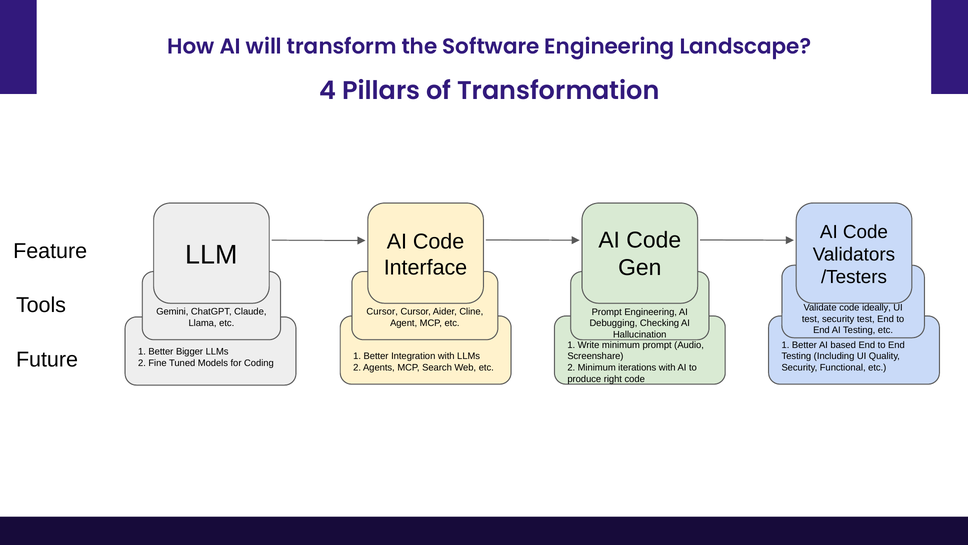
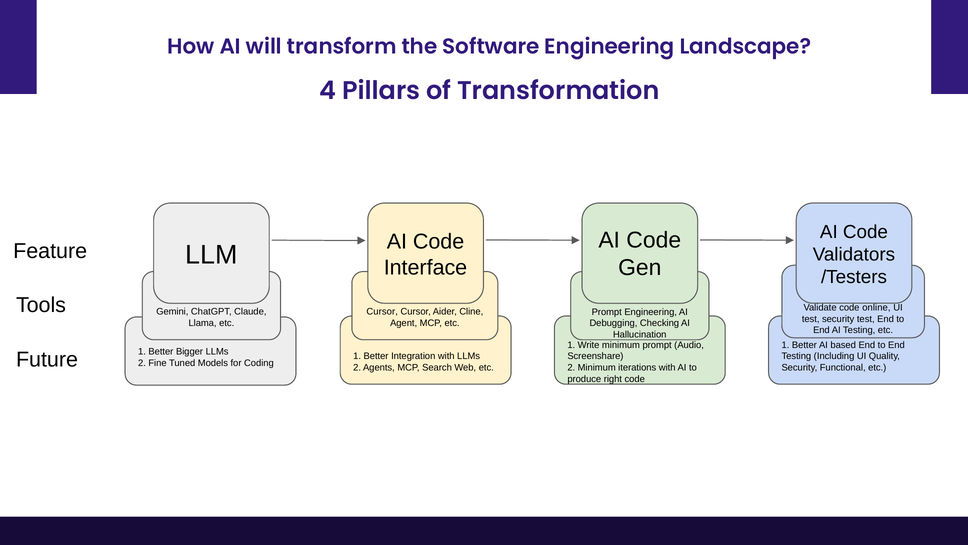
ideally: ideally -> online
